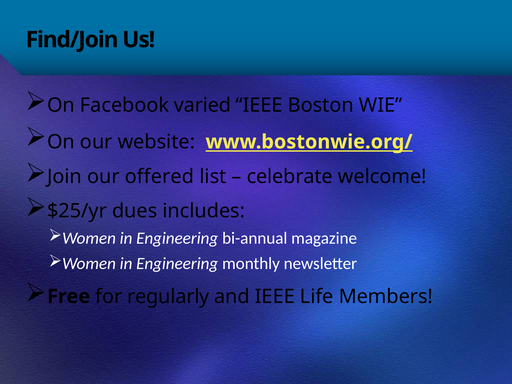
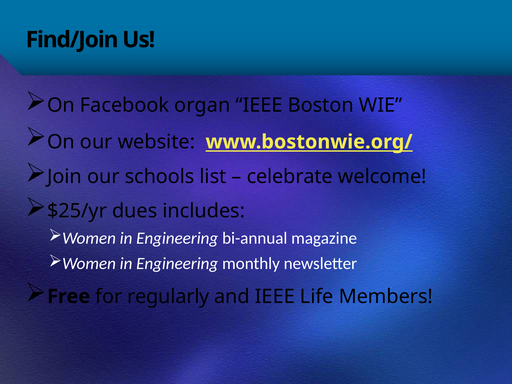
varied: varied -> organ
offered: offered -> schools
